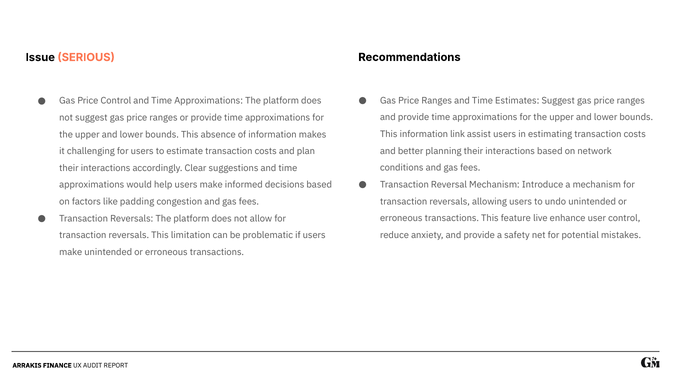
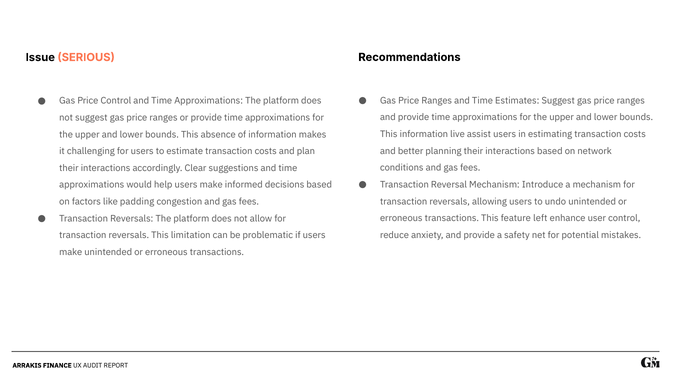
link: link -> live
live: live -> left
